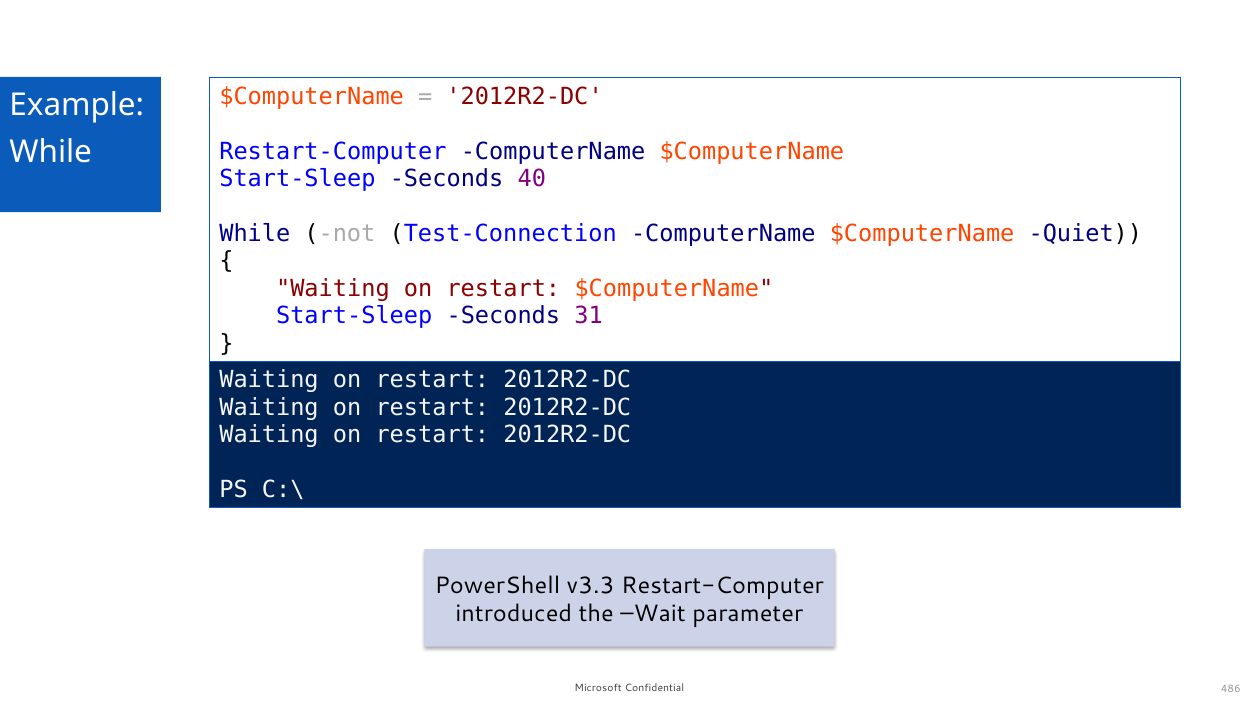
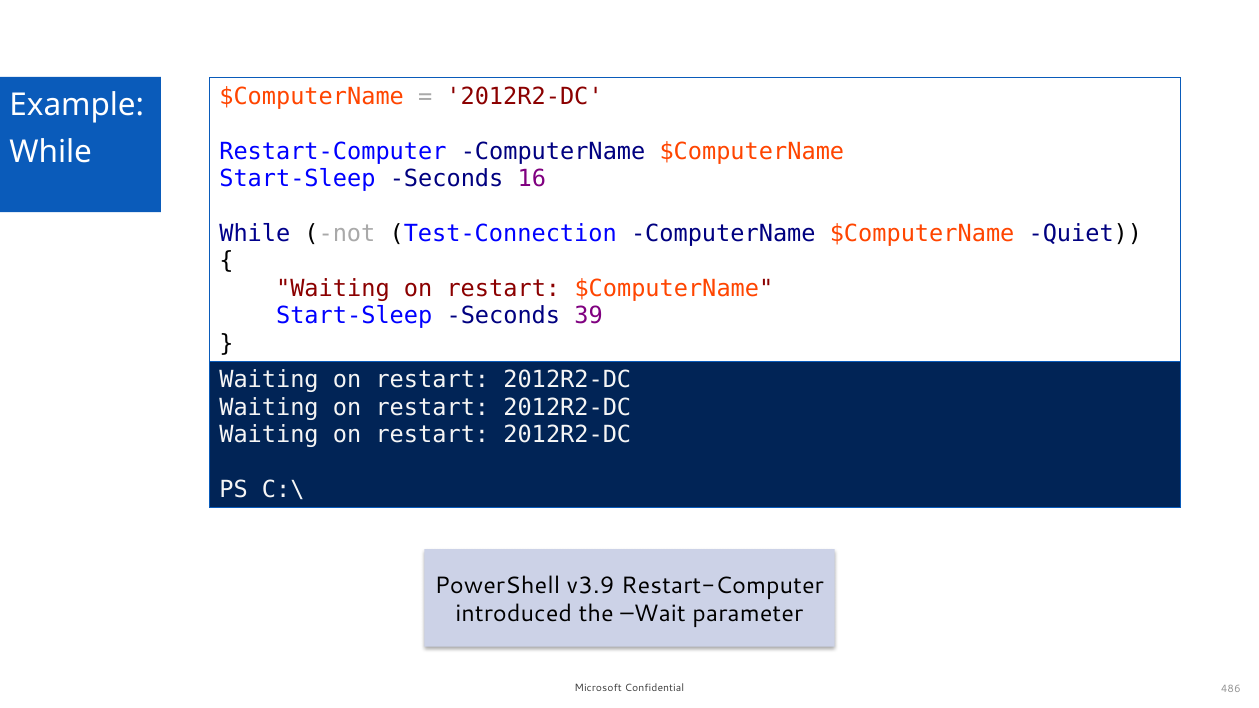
40: 40 -> 16
31: 31 -> 39
v3.3: v3.3 -> v3.9
